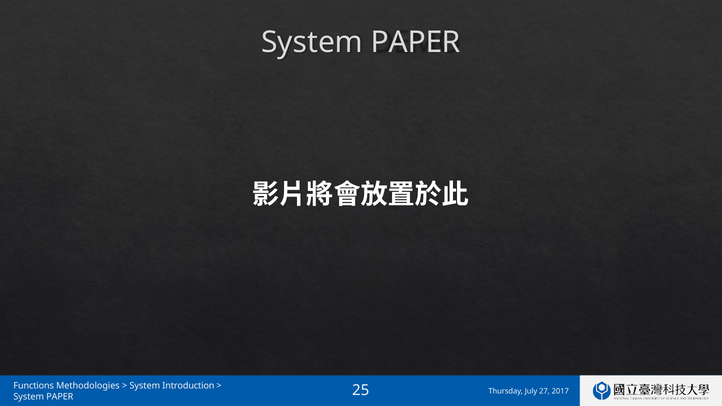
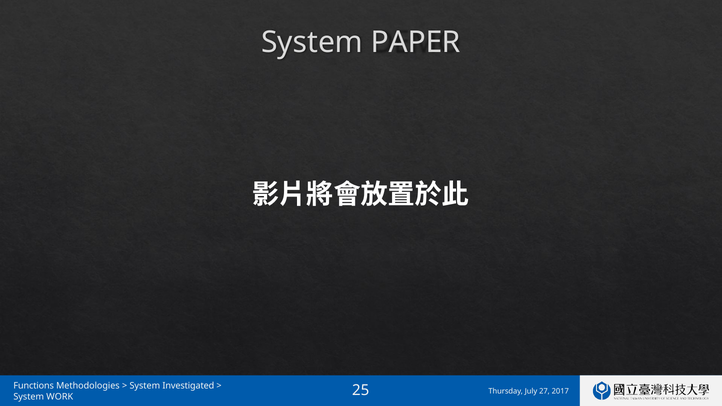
Introduction: Introduction -> Investigated
PAPER at (60, 397): PAPER -> WORK
